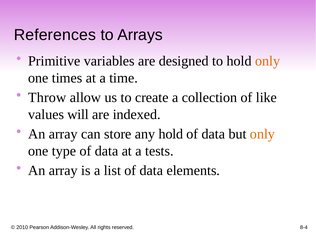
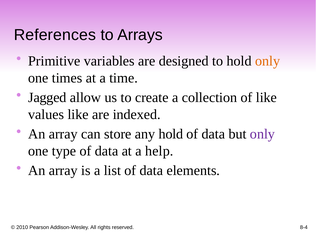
Throw: Throw -> Jagged
values will: will -> like
only at (262, 134) colour: orange -> purple
tests: tests -> help
